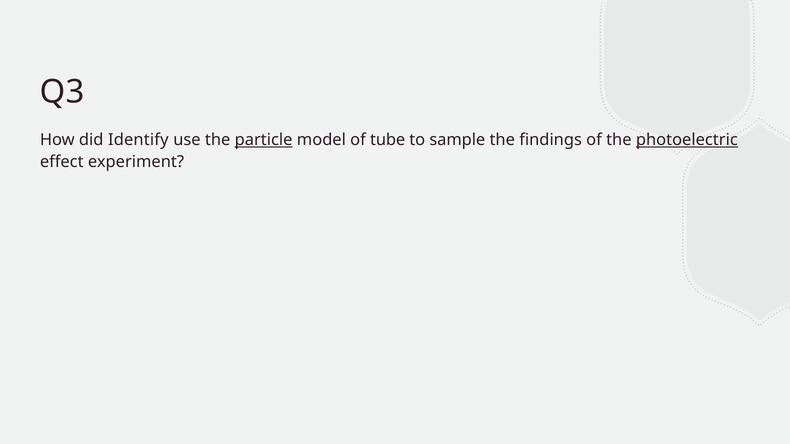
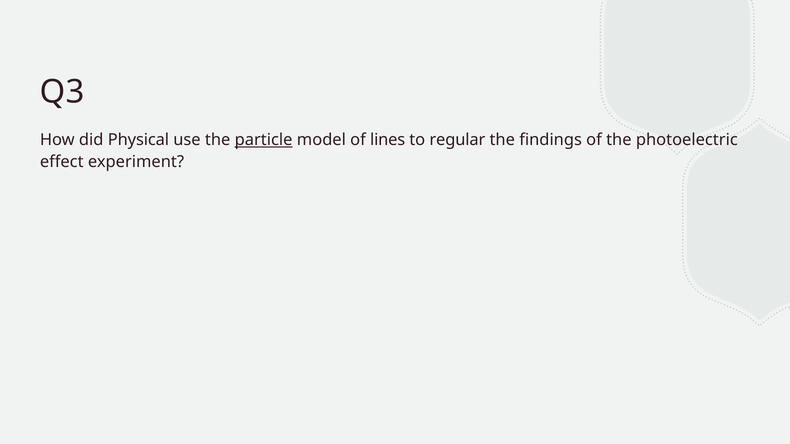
Identify: Identify -> Physical
tube: tube -> lines
sample: sample -> regular
photoelectric underline: present -> none
